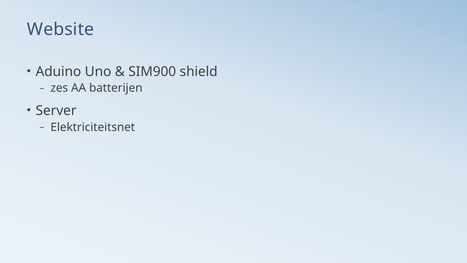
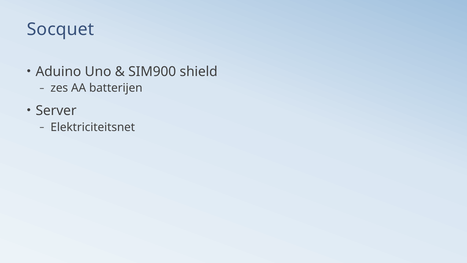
Website: Website -> Socquet
